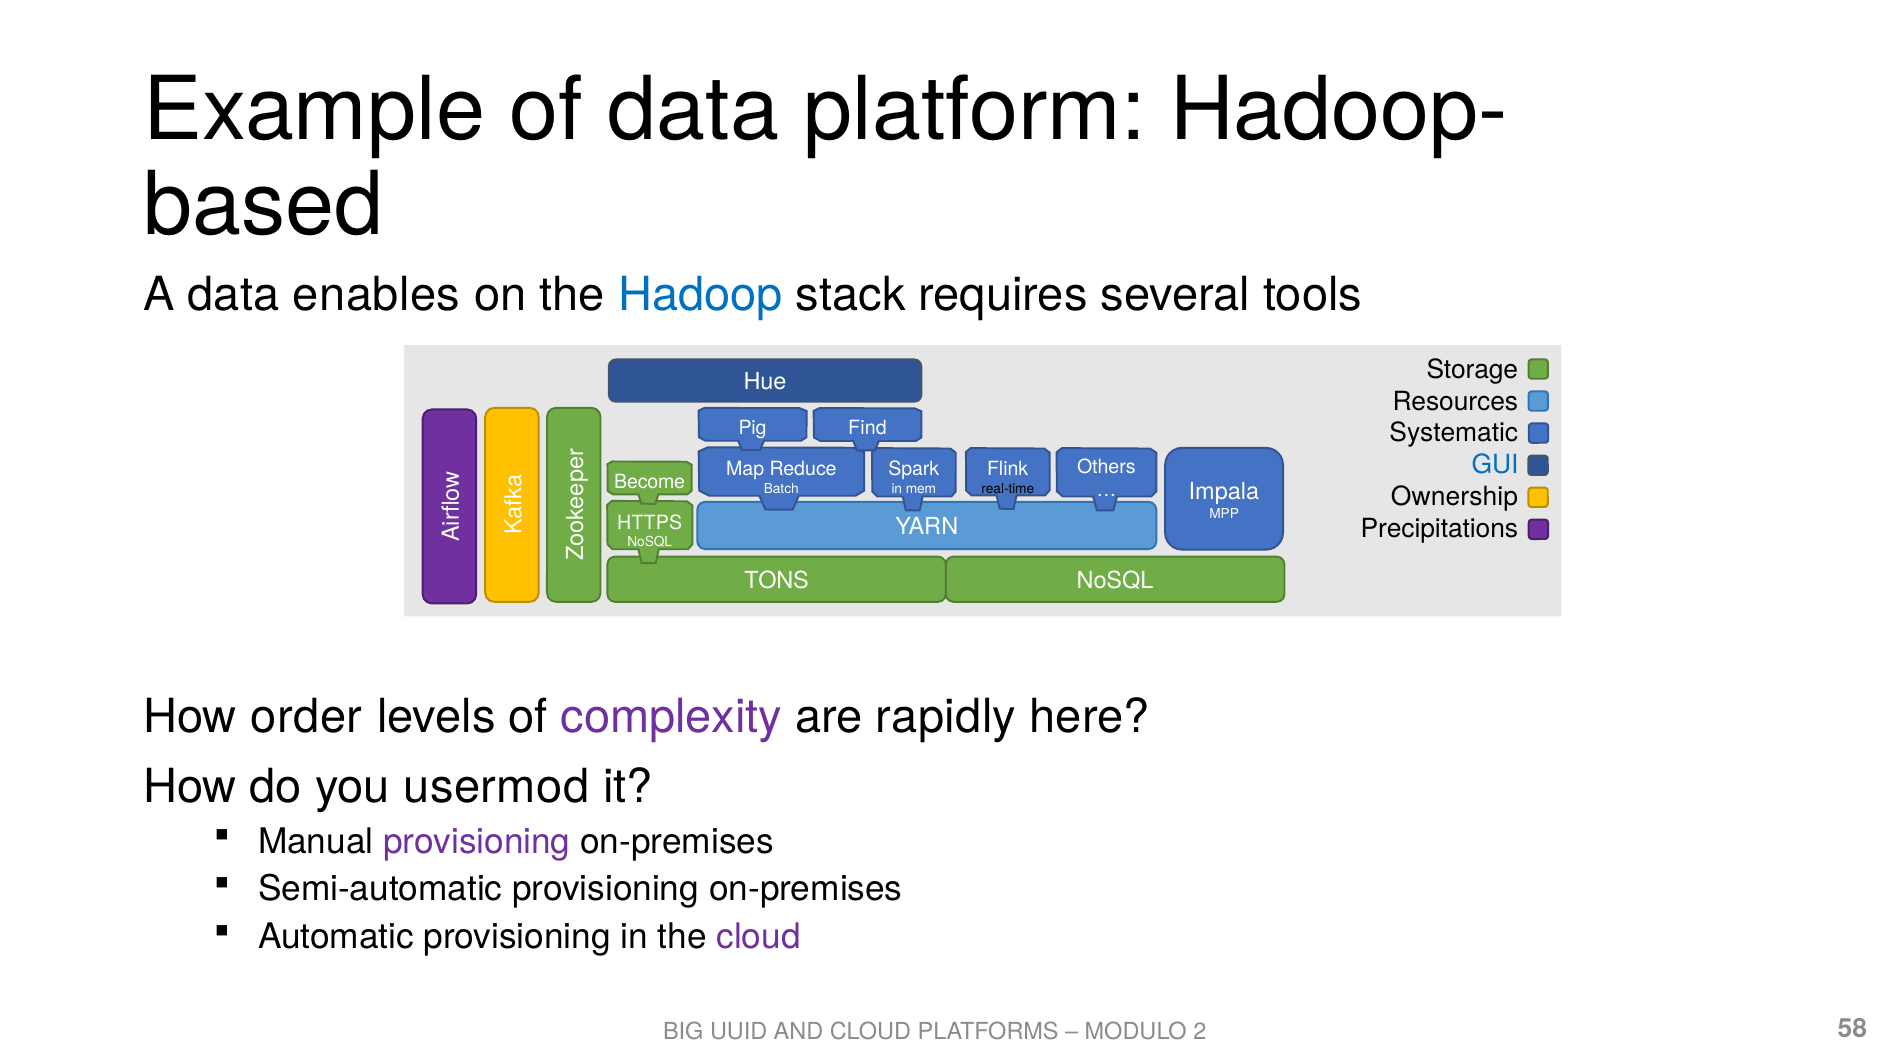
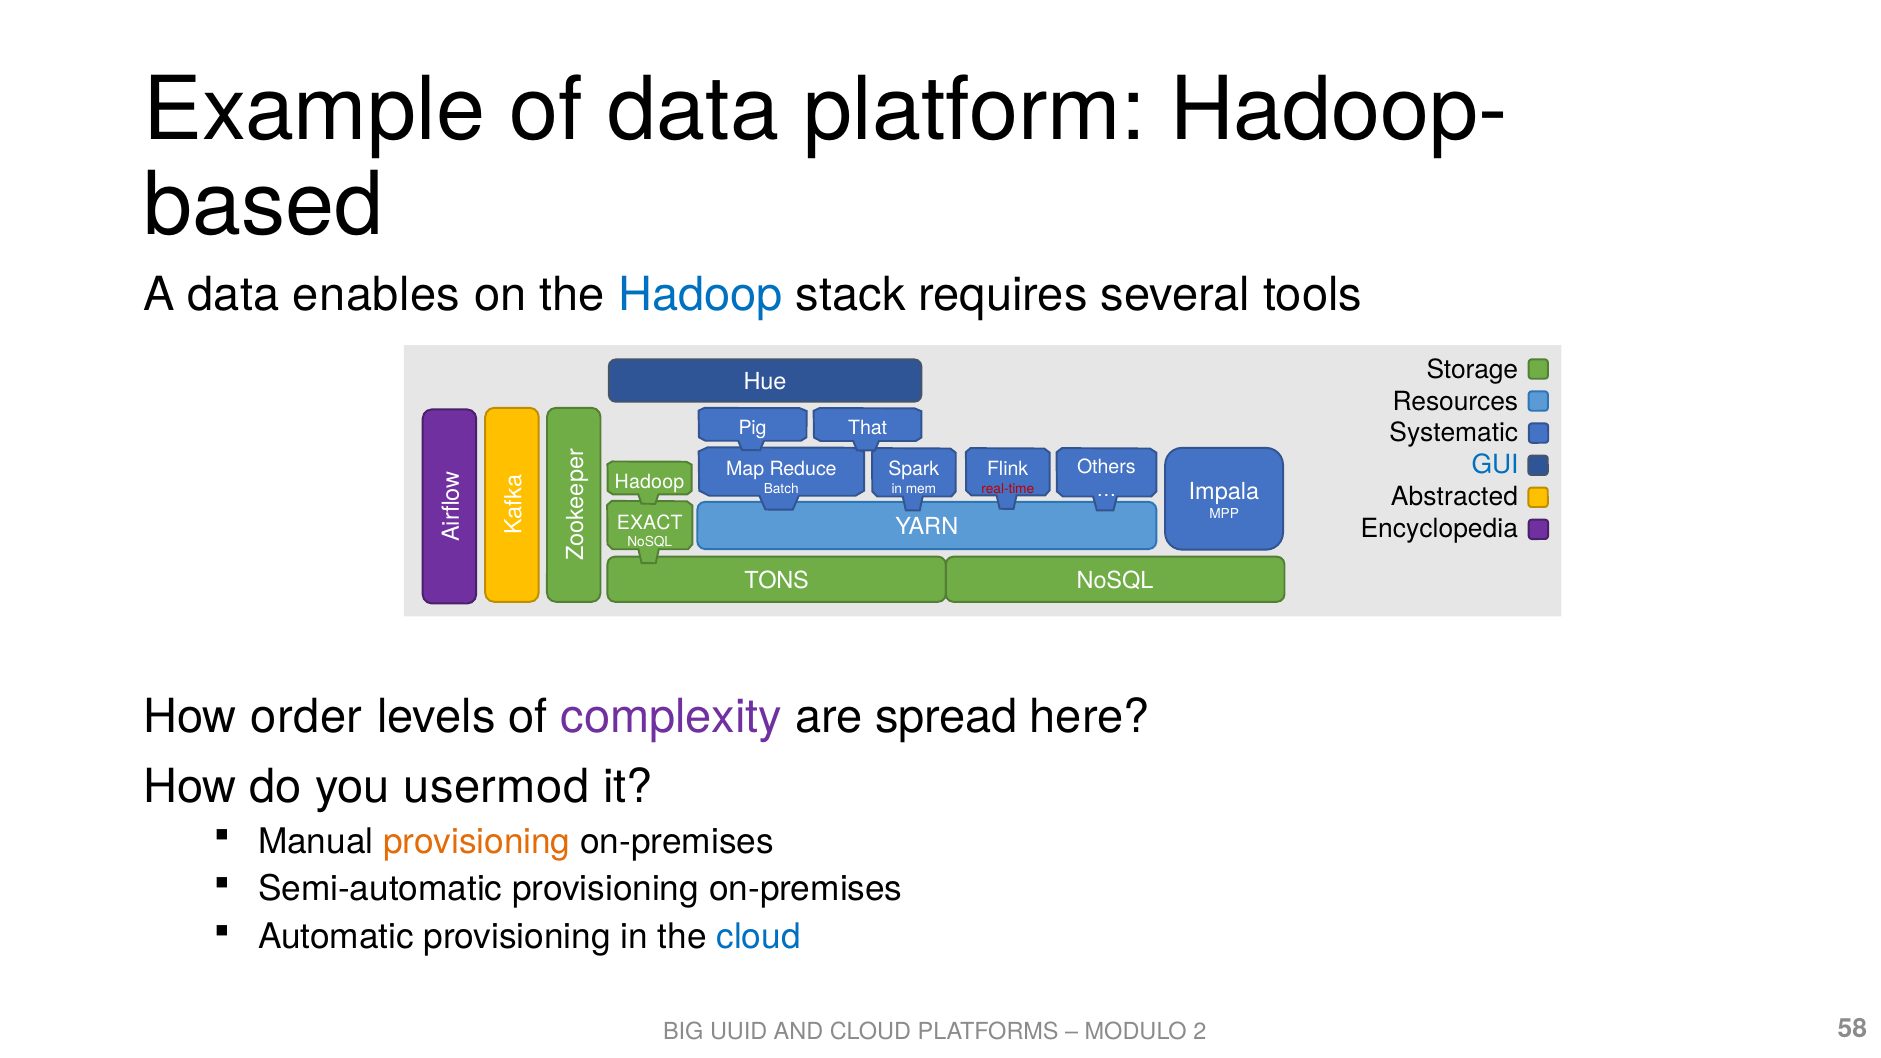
Find: Find -> That
Become at (650, 482): Become -> Hadoop
real-time colour: black -> red
Ownership: Ownership -> Abstracted
HTTPS: HTTPS -> EXACT
Precipitations: Precipitations -> Encyclopedia
rapidly: rapidly -> spread
provisioning at (477, 841) colour: purple -> orange
cloud at (759, 937) colour: purple -> blue
